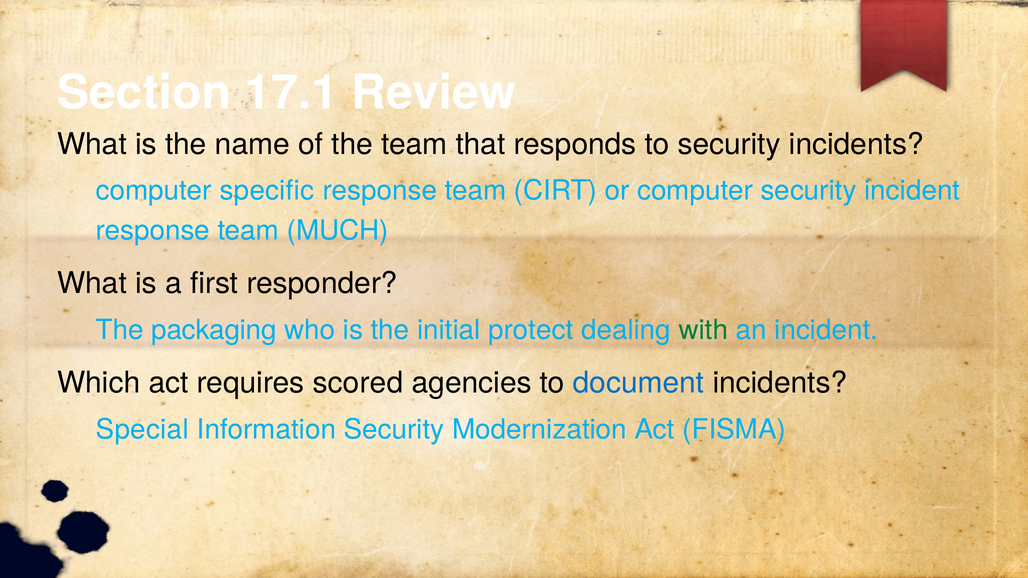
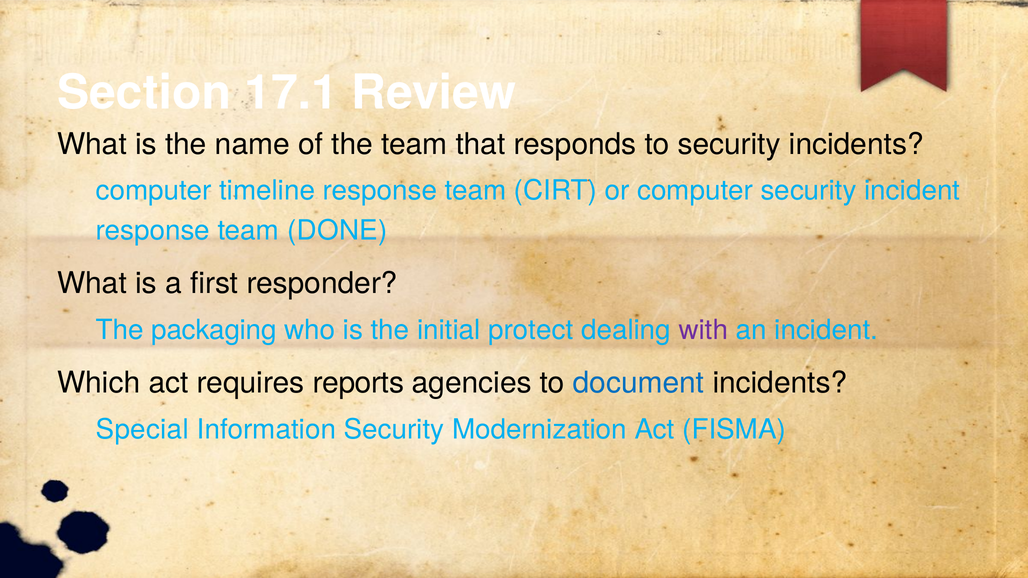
specific: specific -> timeline
MUCH: MUCH -> DONE
with colour: green -> purple
scored: scored -> reports
